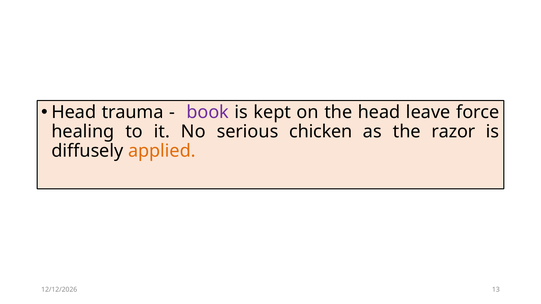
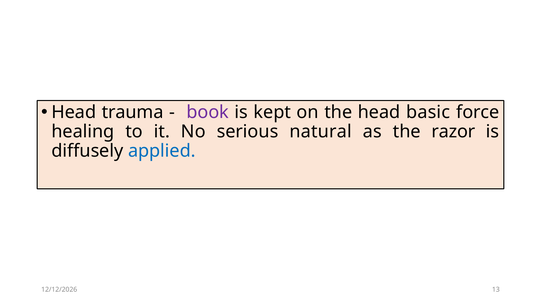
leave: leave -> basic
chicken: chicken -> natural
applied colour: orange -> blue
